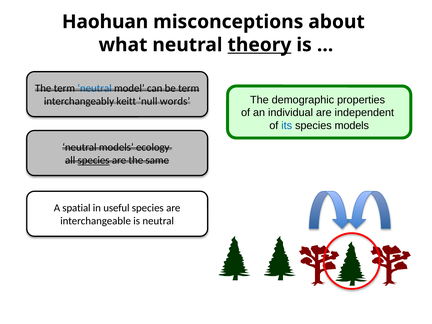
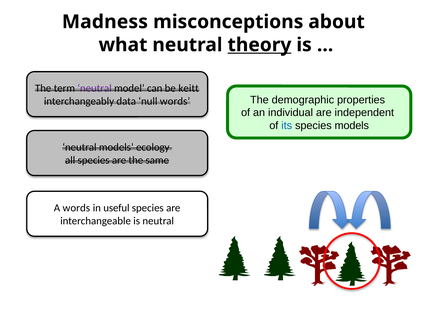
Haohuan: Haohuan -> Madness
neutral at (95, 88) colour: blue -> purple
be term: term -> keitt
keitt: keitt -> data
species at (94, 160) underline: present -> none
A spatial: spatial -> words
